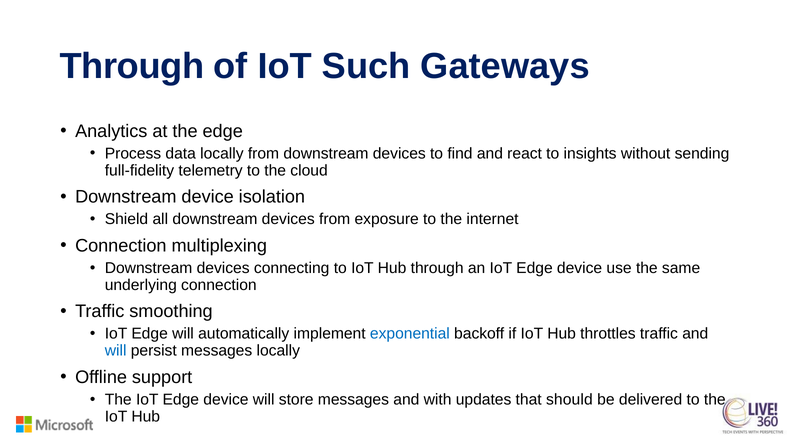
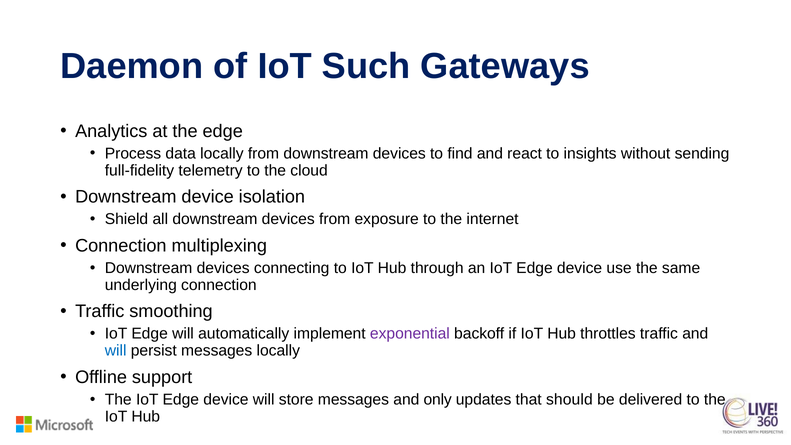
Through at (132, 66): Through -> Daemon
exponential colour: blue -> purple
with: with -> only
